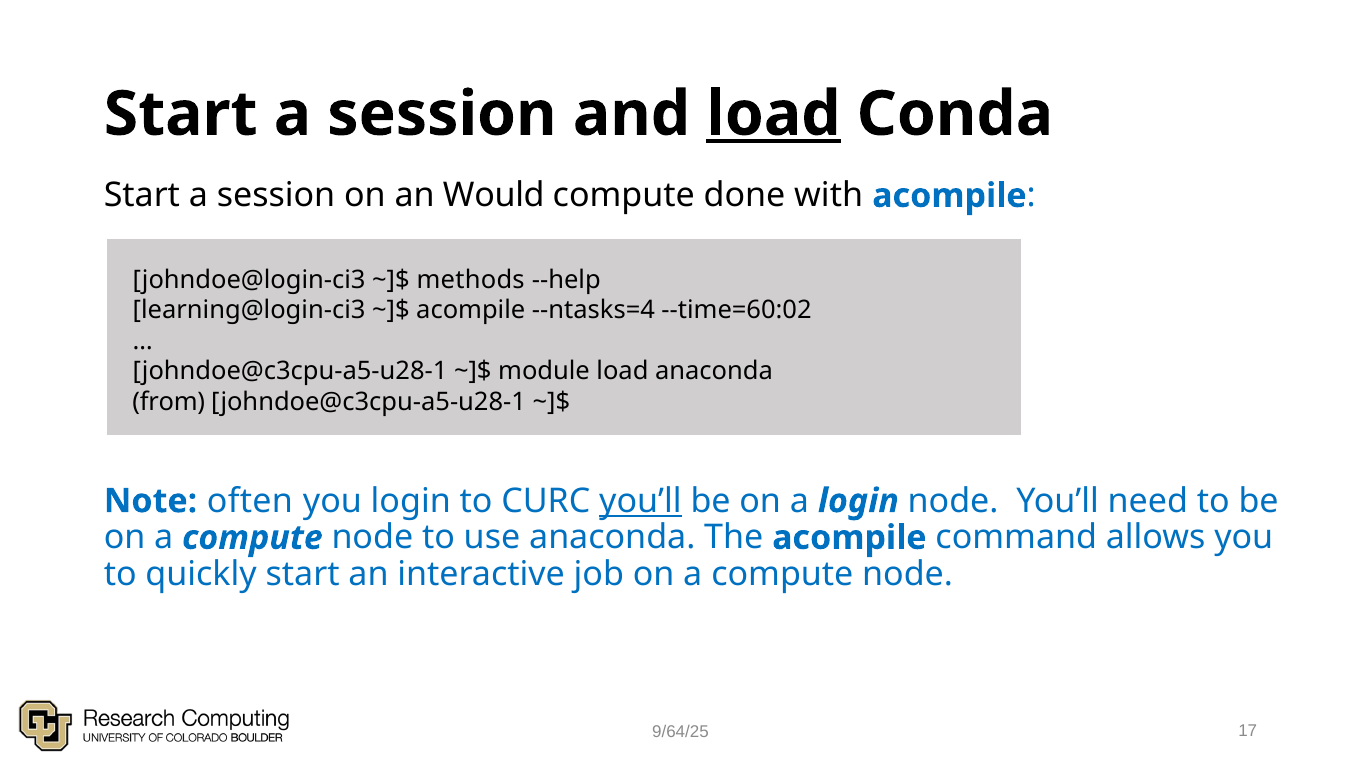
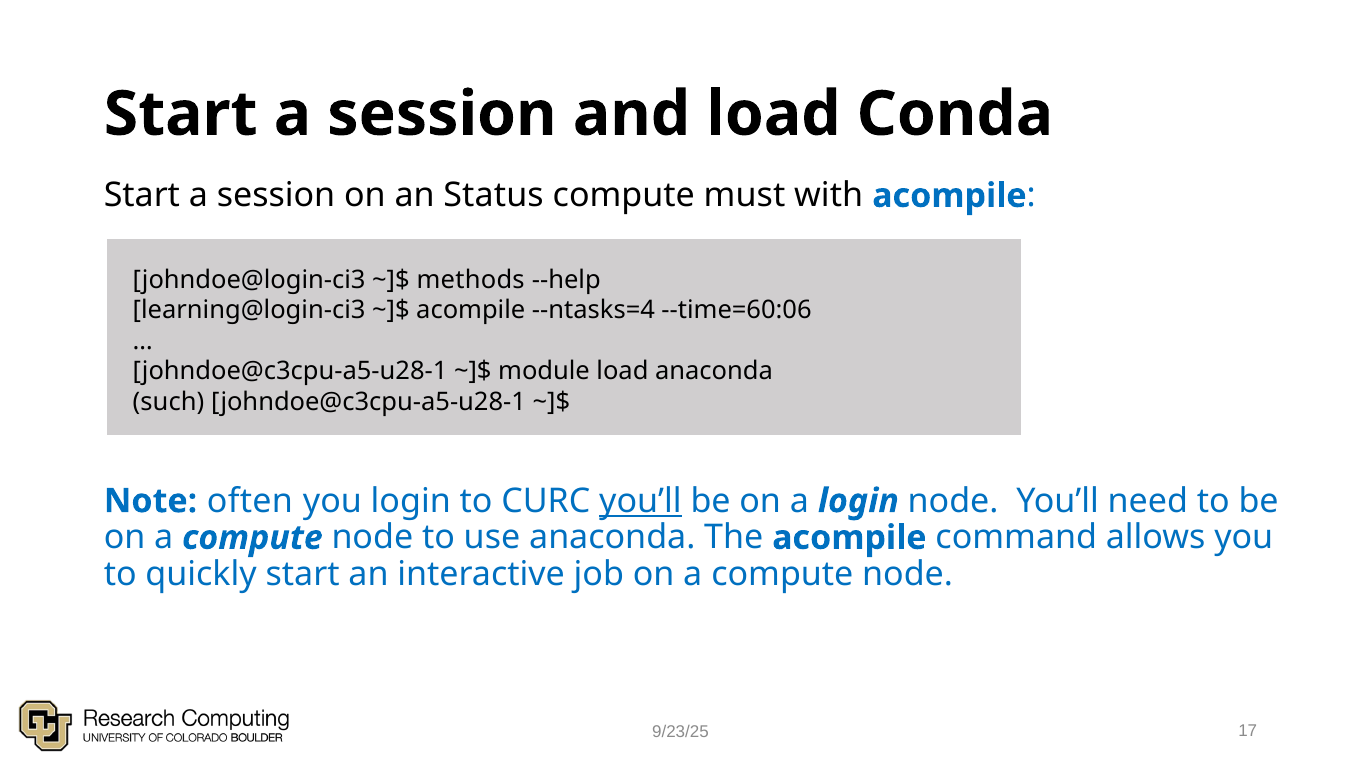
load at (773, 114) underline: present -> none
Would: Would -> Status
done: done -> must
--time=60:02: --time=60:02 -> --time=60:06
from: from -> such
9/64/25: 9/64/25 -> 9/23/25
